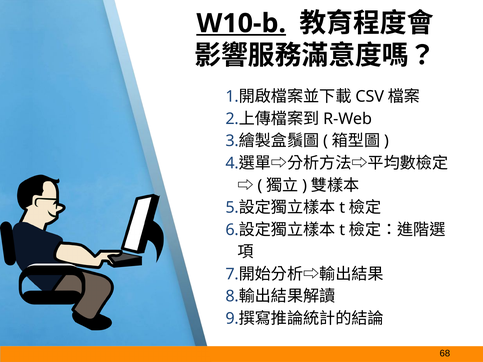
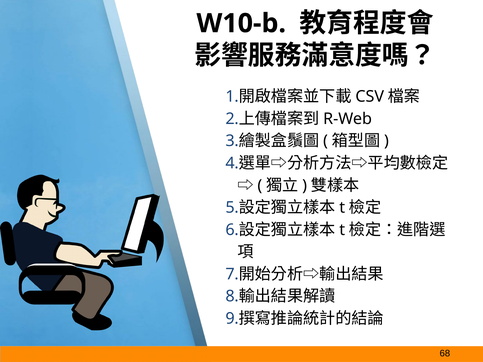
W10-b underline: present -> none
